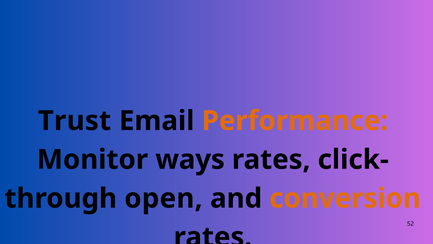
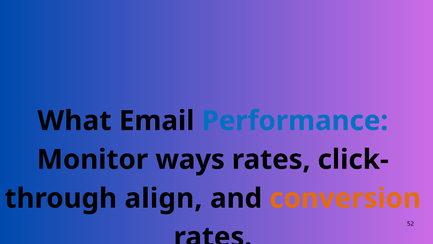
Trust: Trust -> What
Performance colour: orange -> blue
open: open -> align
